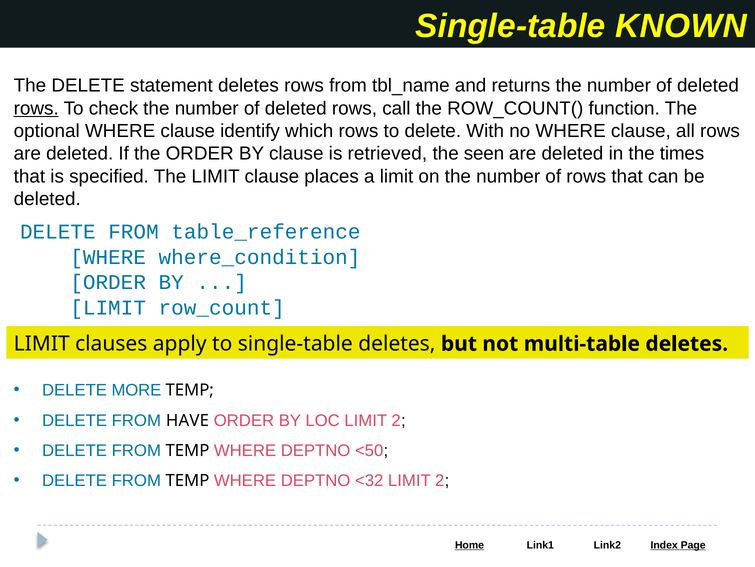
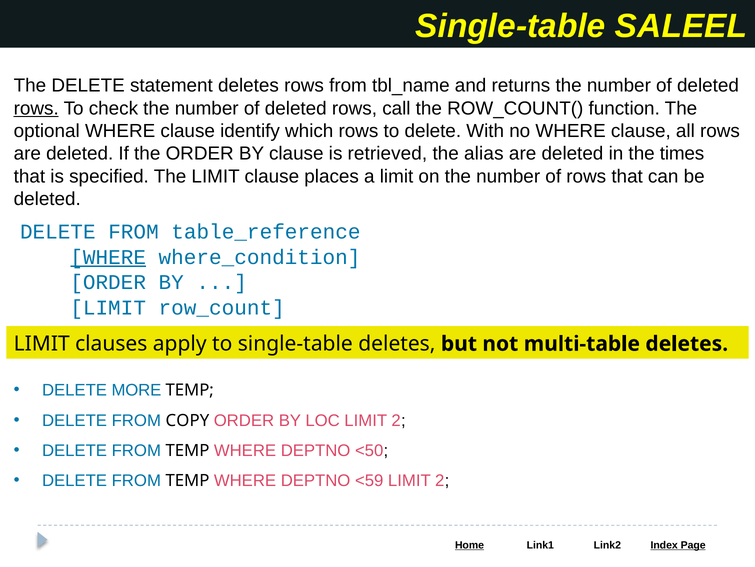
KNOWN: KNOWN -> SALEEL
seen: seen -> alias
WHERE at (108, 257) underline: none -> present
HAVE: HAVE -> COPY
<32: <32 -> <59
